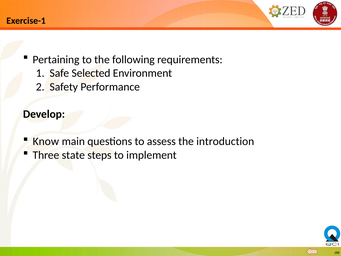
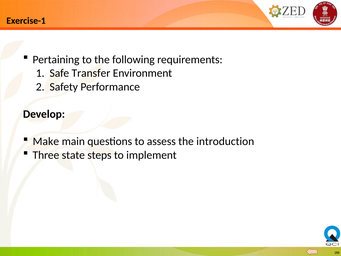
Selected: Selected -> Transfer
Know: Know -> Make
